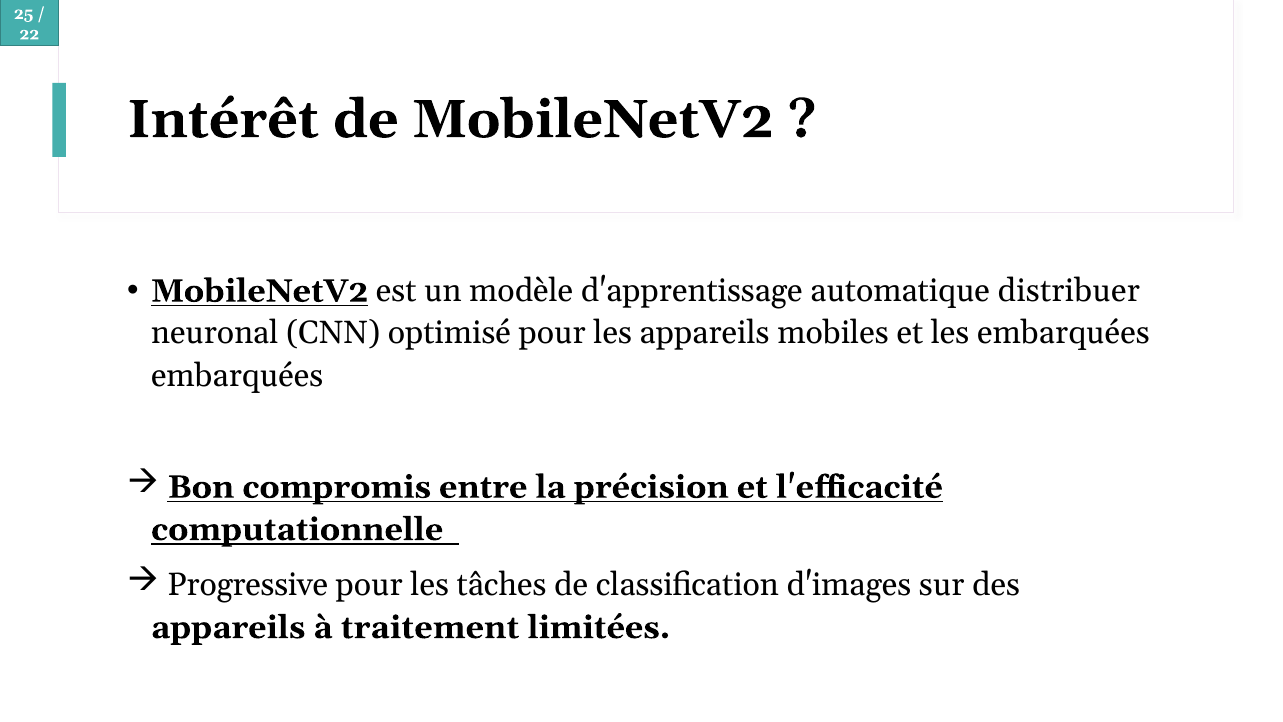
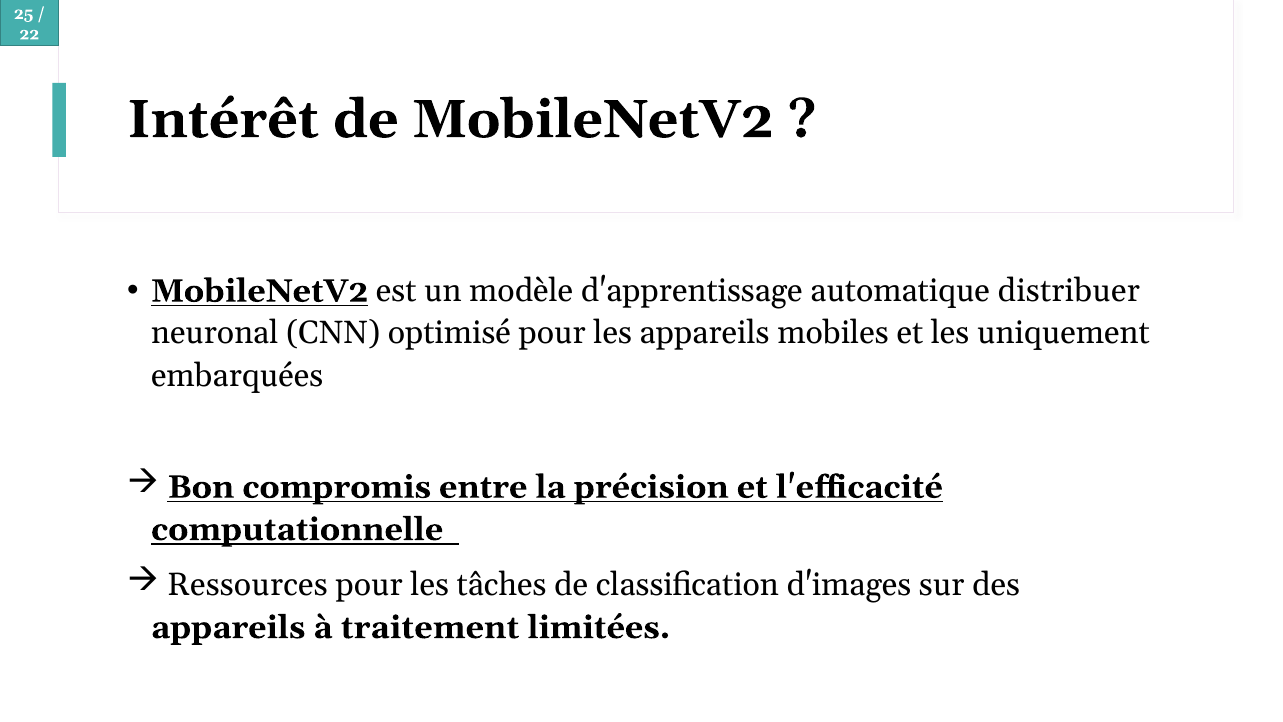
les embarquées: embarquées -> uniquement
Progressive: Progressive -> Ressources
